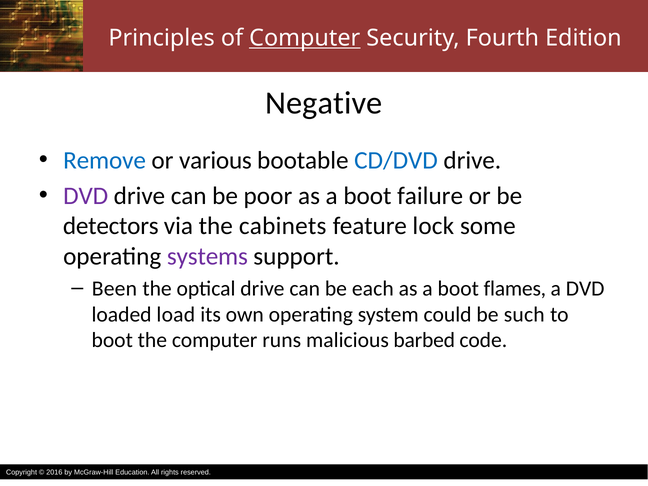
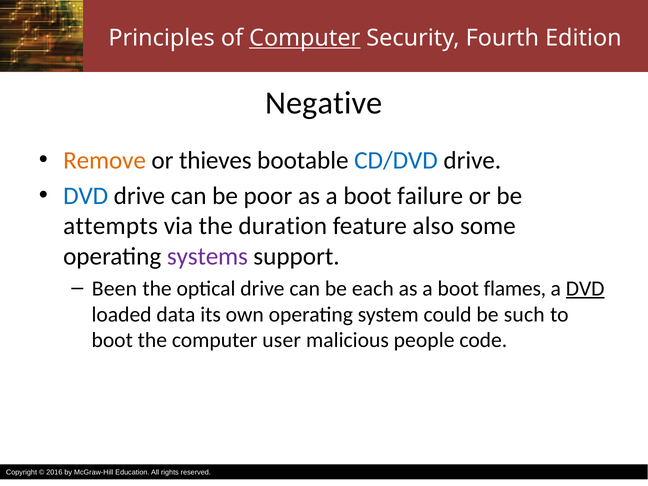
Remove colour: blue -> orange
various: various -> thieves
DVD at (86, 196) colour: purple -> blue
detectors: detectors -> attempts
cabinets: cabinets -> duration
lock: lock -> also
DVD at (585, 289) underline: none -> present
load: load -> data
runs: runs -> user
barbed: barbed -> people
